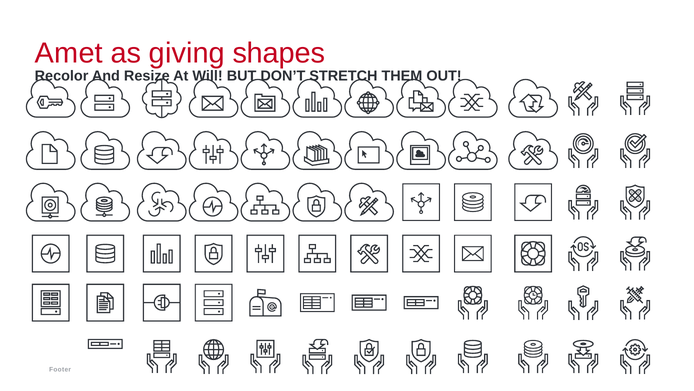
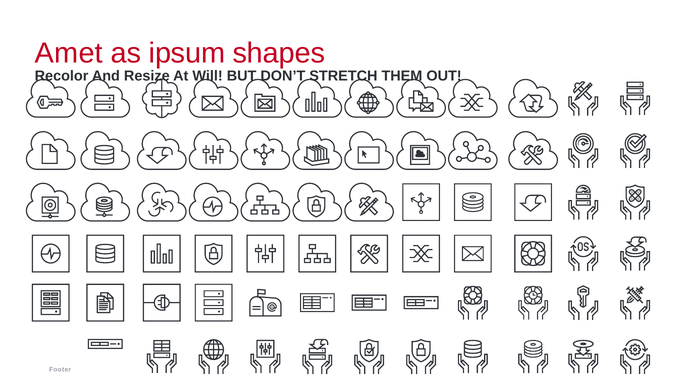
giving: giving -> ipsum
